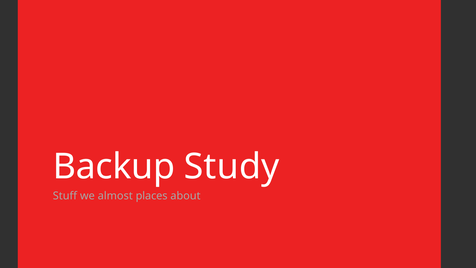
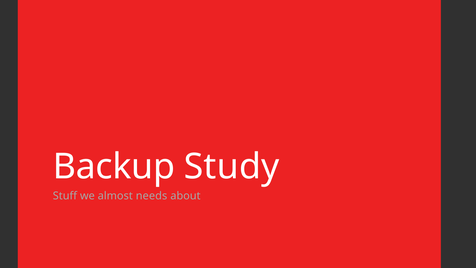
places: places -> needs
